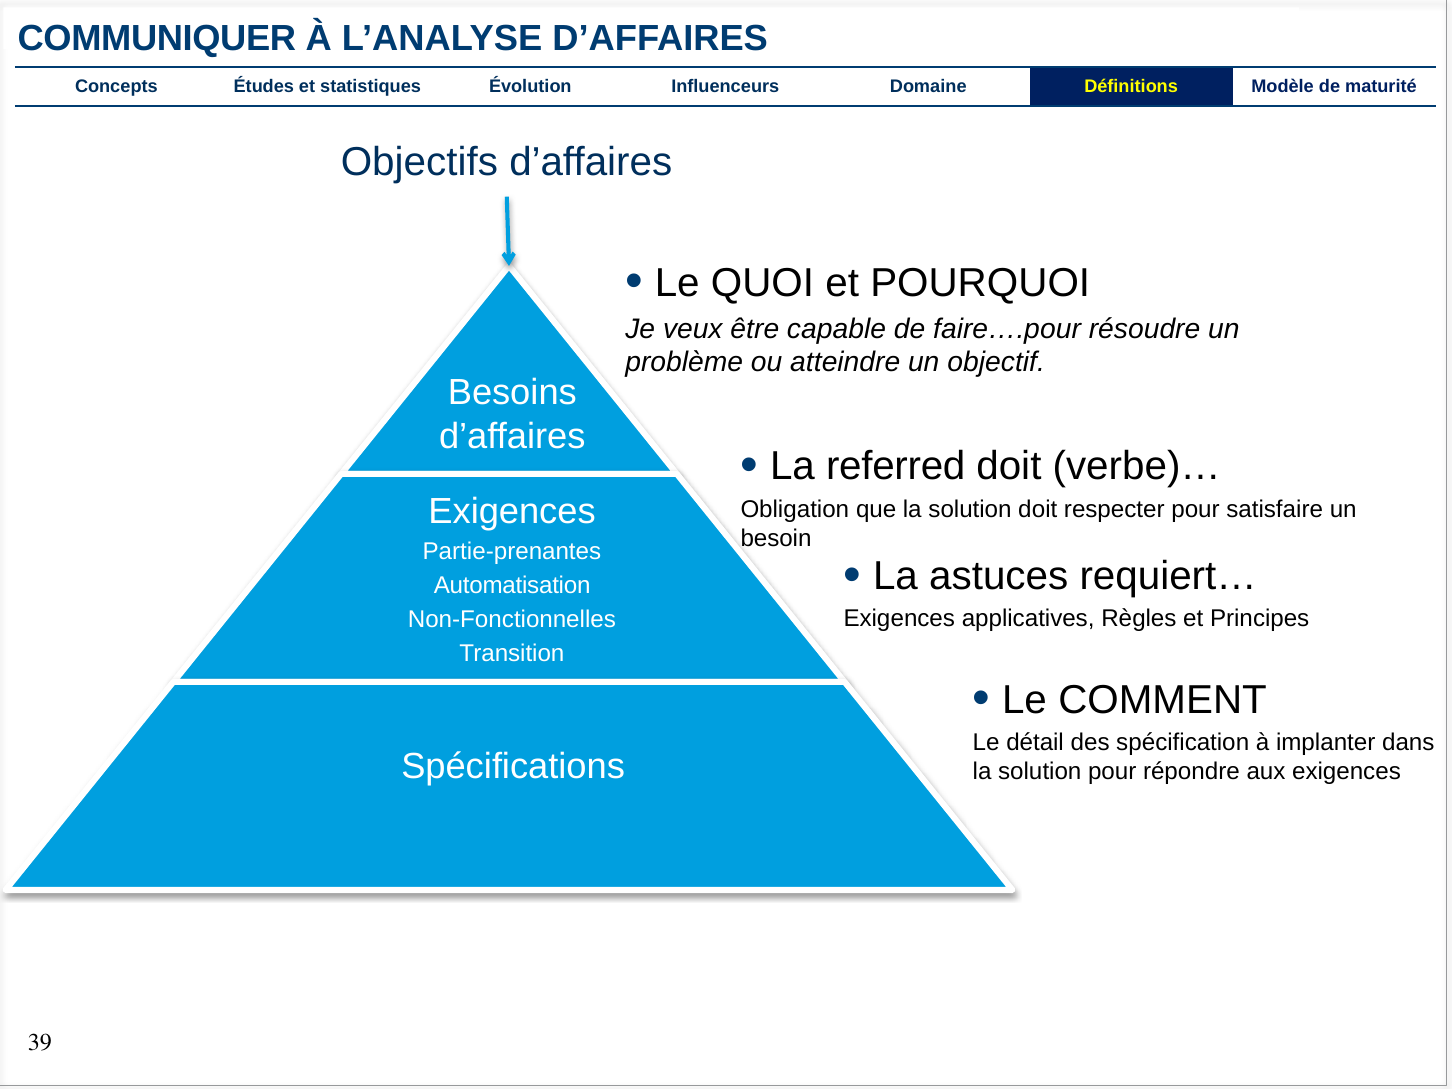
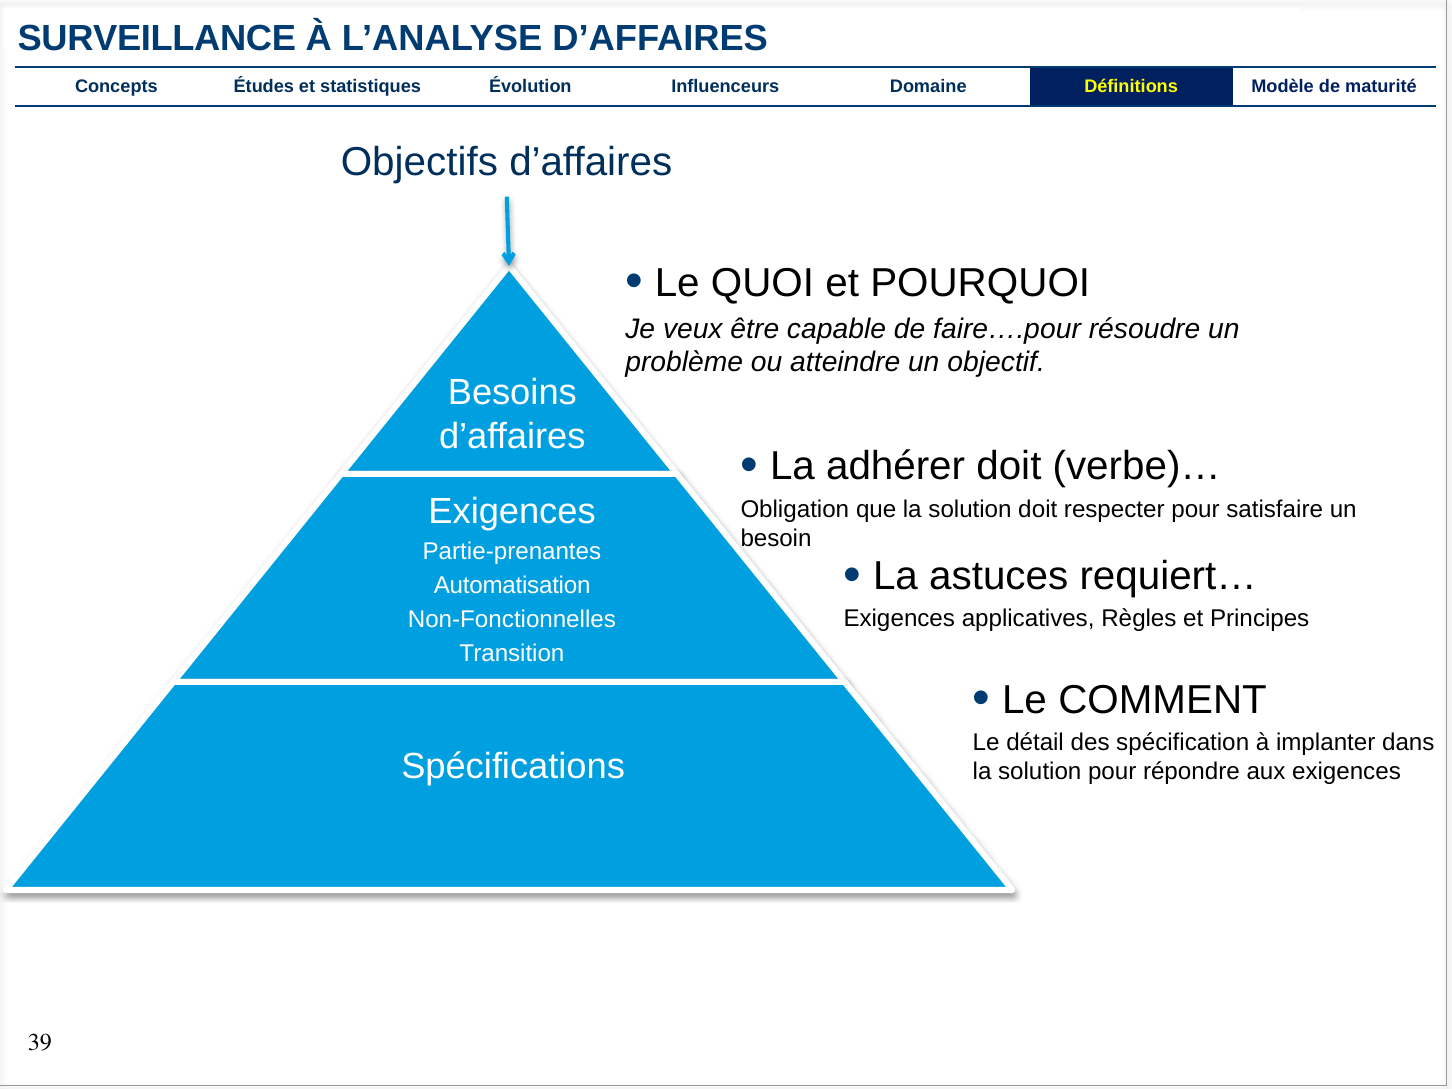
COMMUNIQUER: COMMUNIQUER -> SURVEILLANCE
referred: referred -> adhérer
